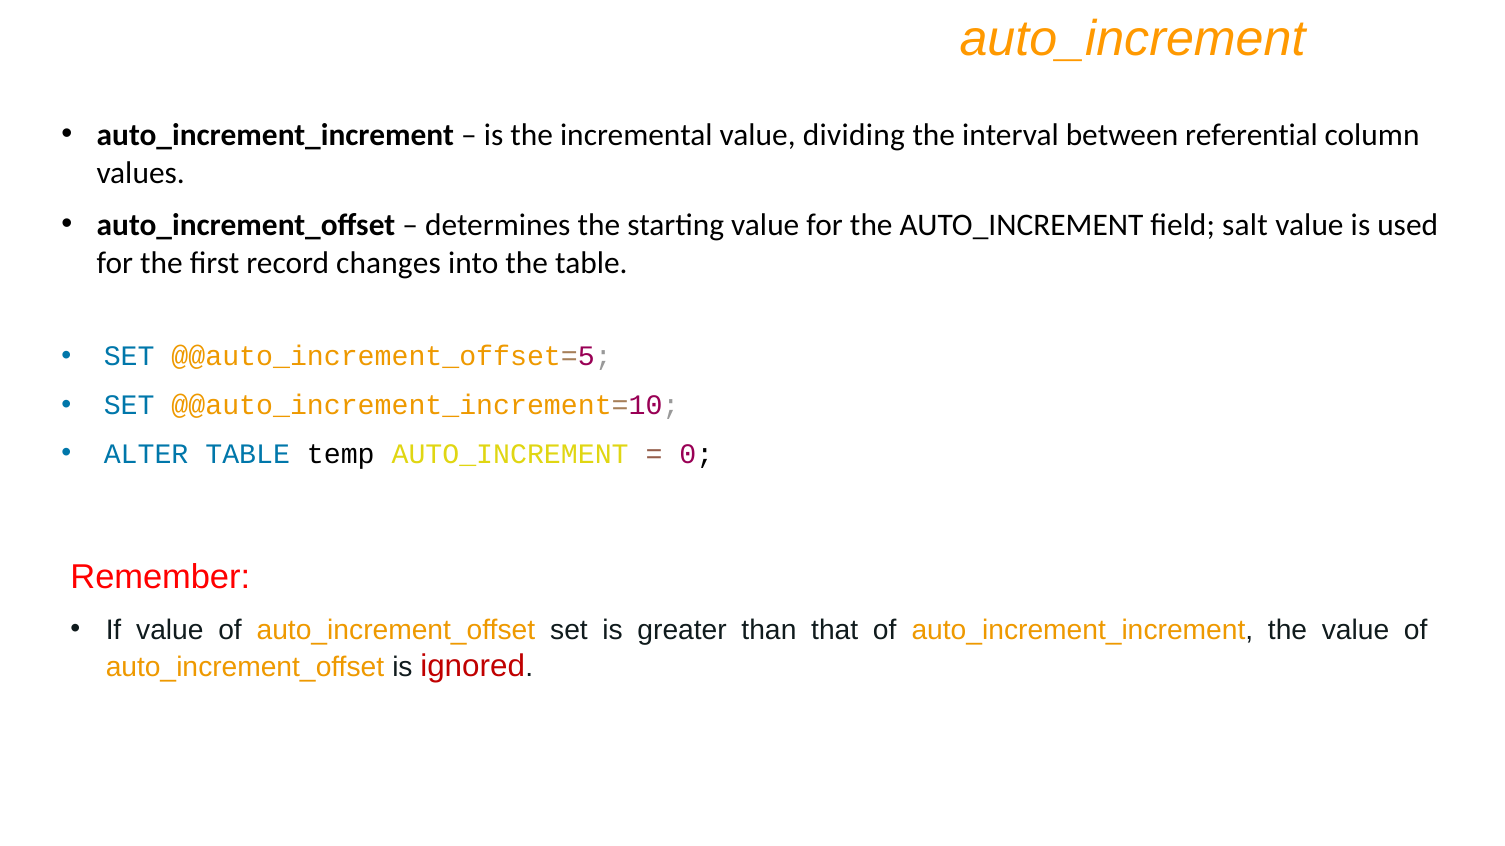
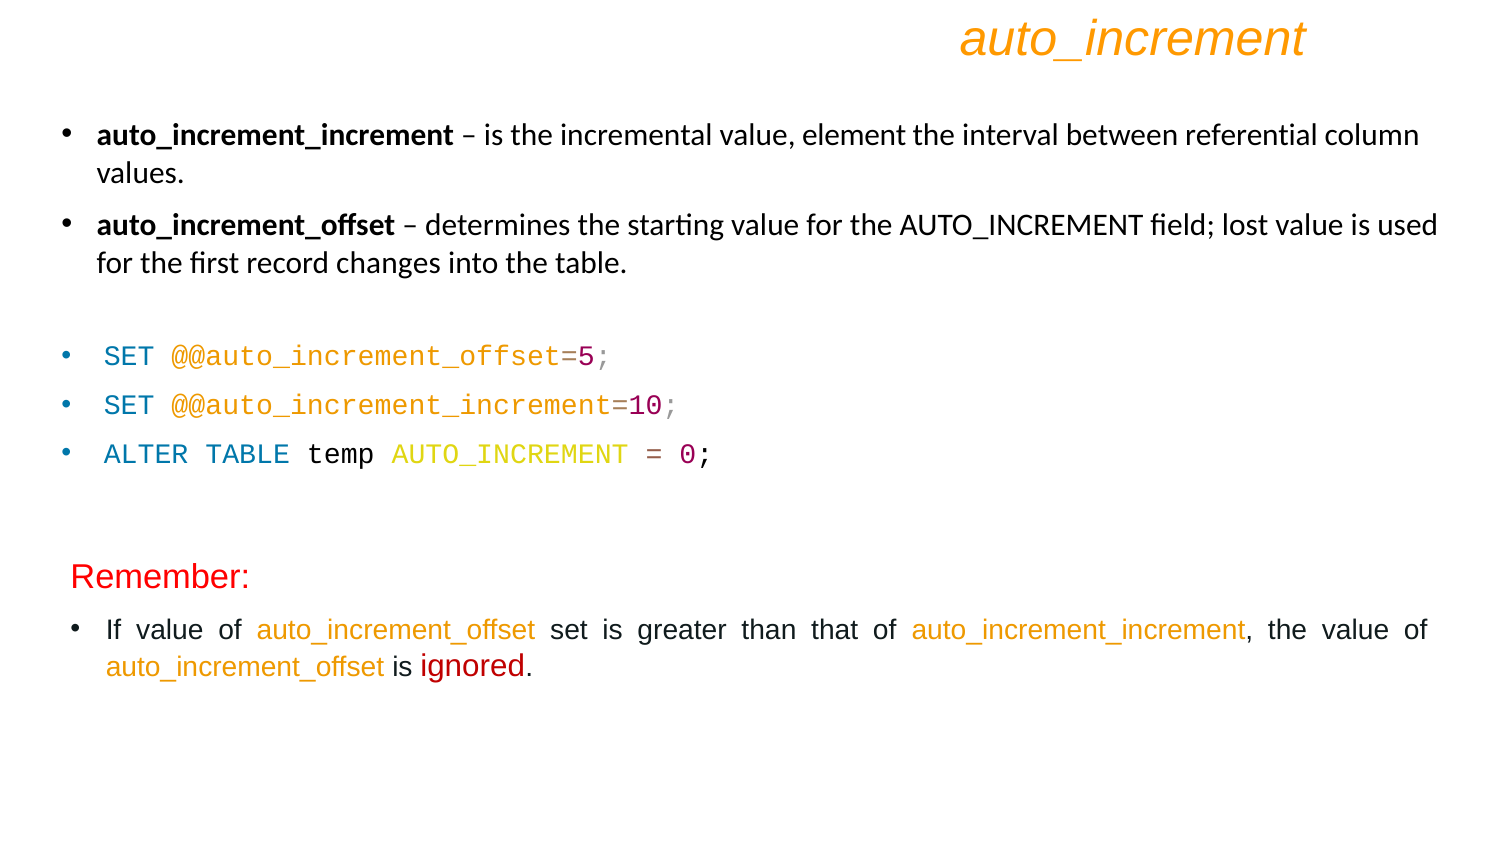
dividing: dividing -> element
salt: salt -> lost
